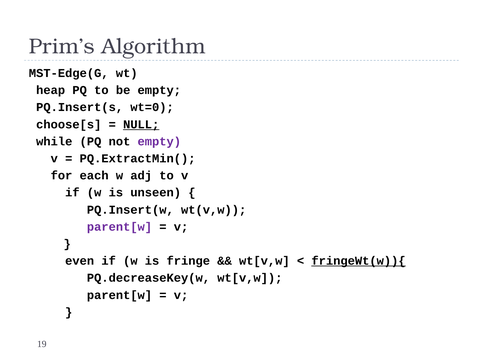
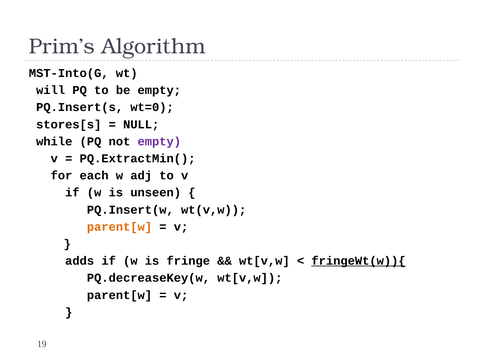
MST-Edge(G: MST-Edge(G -> MST-Into(G
heap: heap -> will
choose[s: choose[s -> stores[s
NULL underline: present -> none
parent[w at (119, 227) colour: purple -> orange
even: even -> adds
